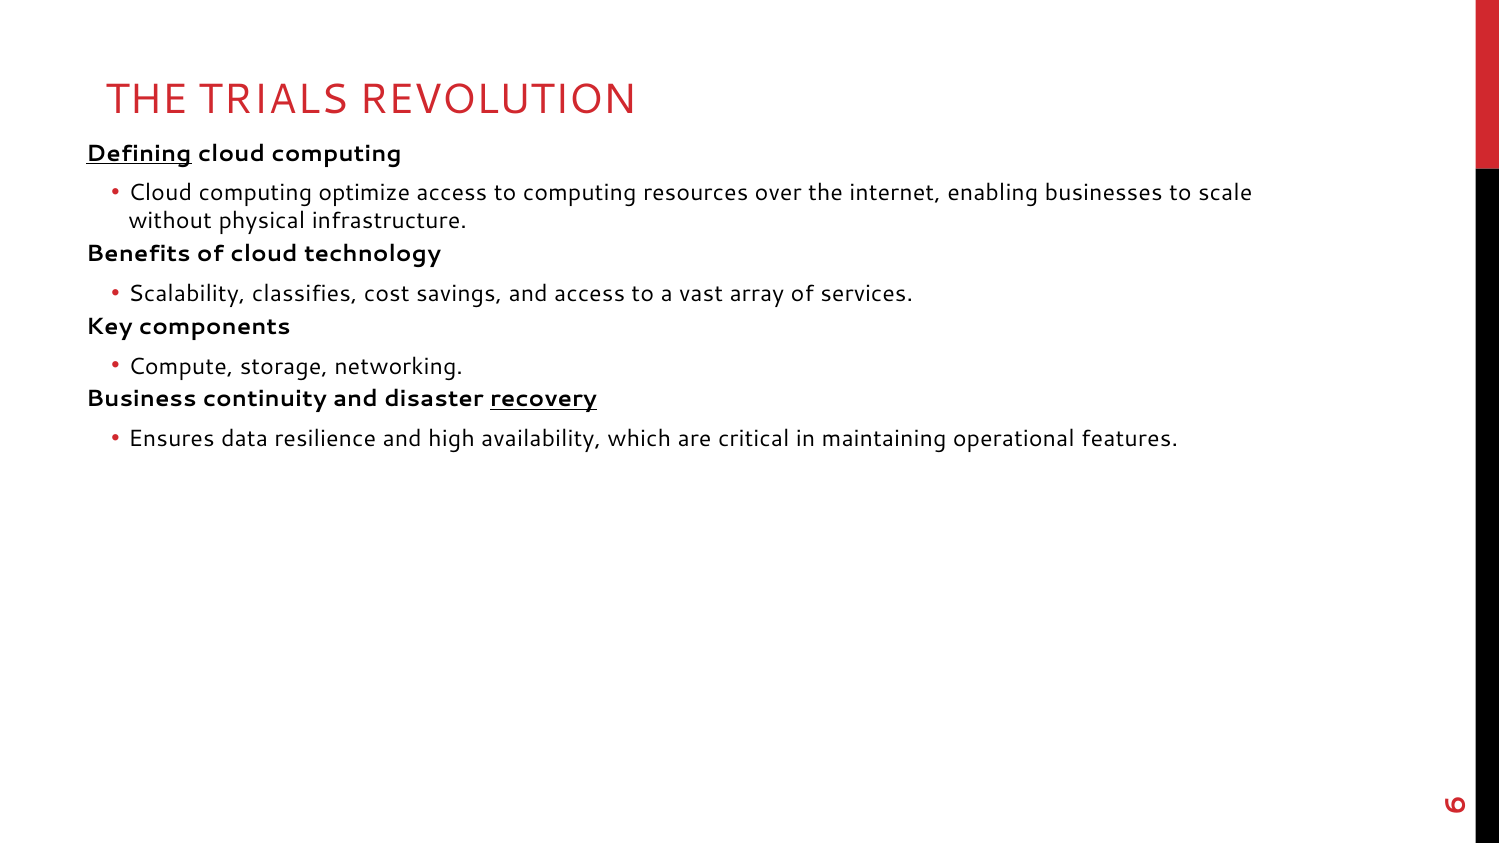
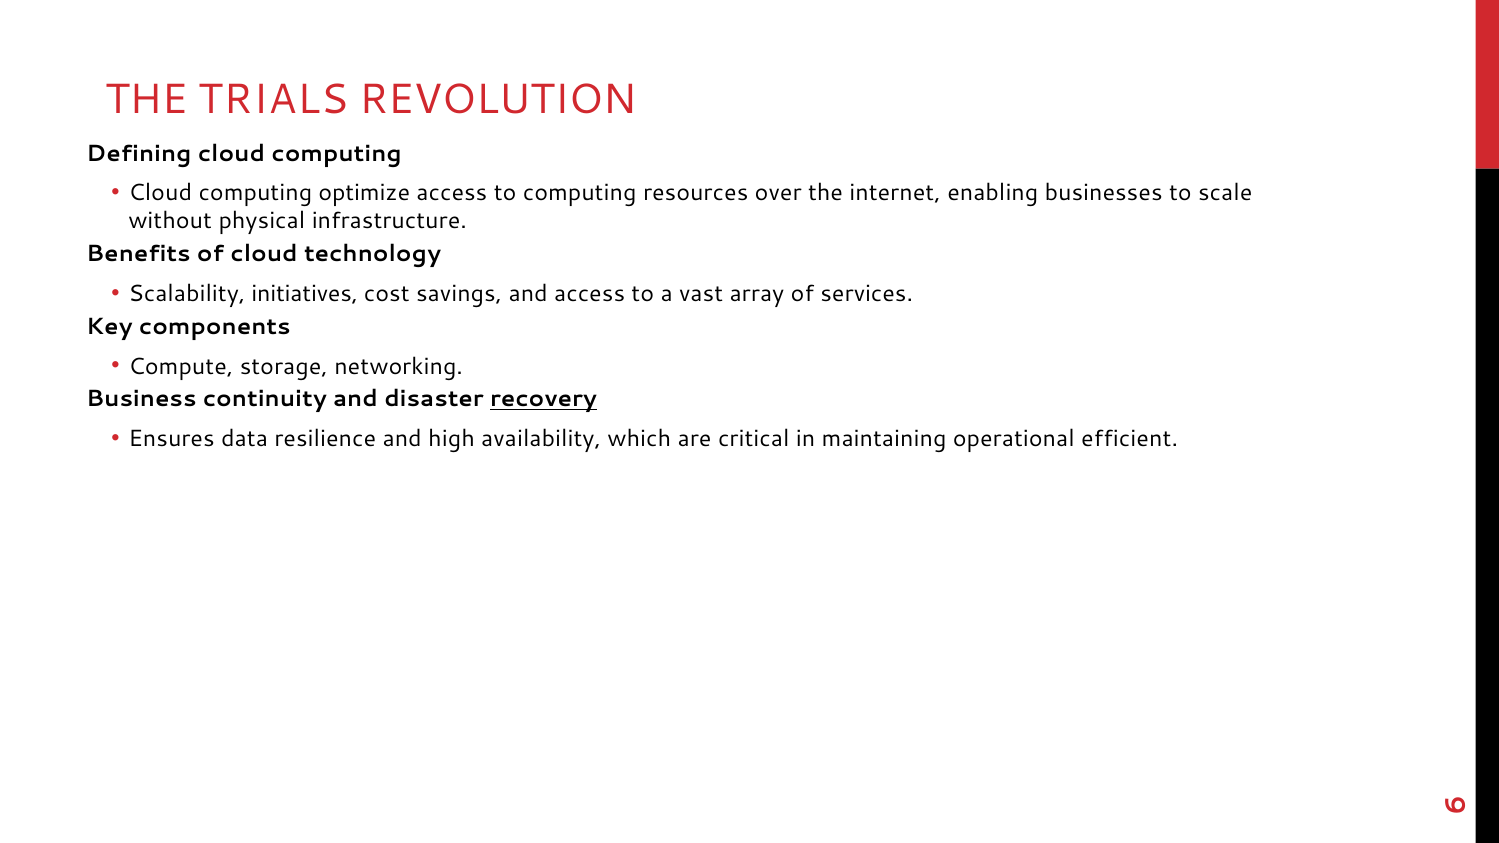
Defining underline: present -> none
classifies: classifies -> initiatives
features: features -> efficient
